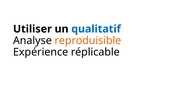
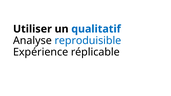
reproduisible colour: orange -> blue
